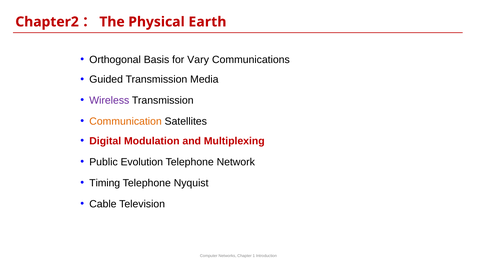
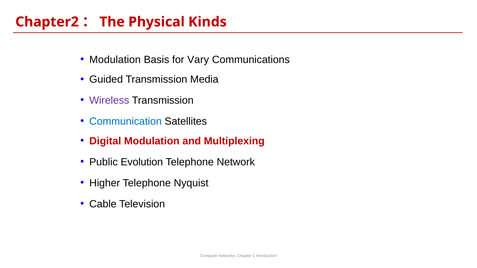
Earth: Earth -> Kinds
Orthogonal at (115, 60): Orthogonal -> Modulation
Communication colour: orange -> blue
Timing: Timing -> Higher
